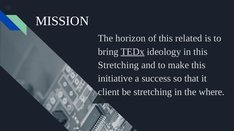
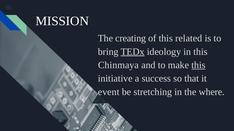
horizon: horizon -> creating
Stretching at (118, 65): Stretching -> Chinmaya
this at (198, 65) underline: none -> present
client: client -> event
